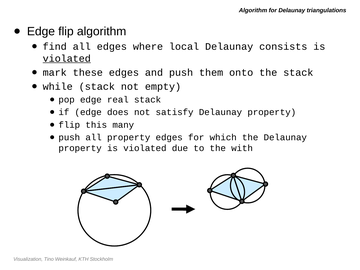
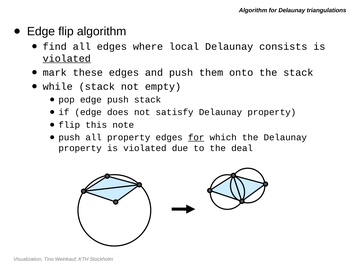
edge real: real -> push
many: many -> note
for at (196, 137) underline: none -> present
with: with -> deal
